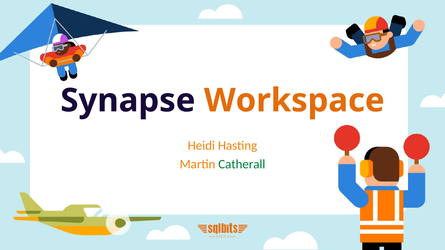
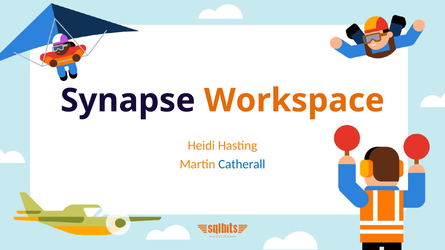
Catherall colour: green -> blue
